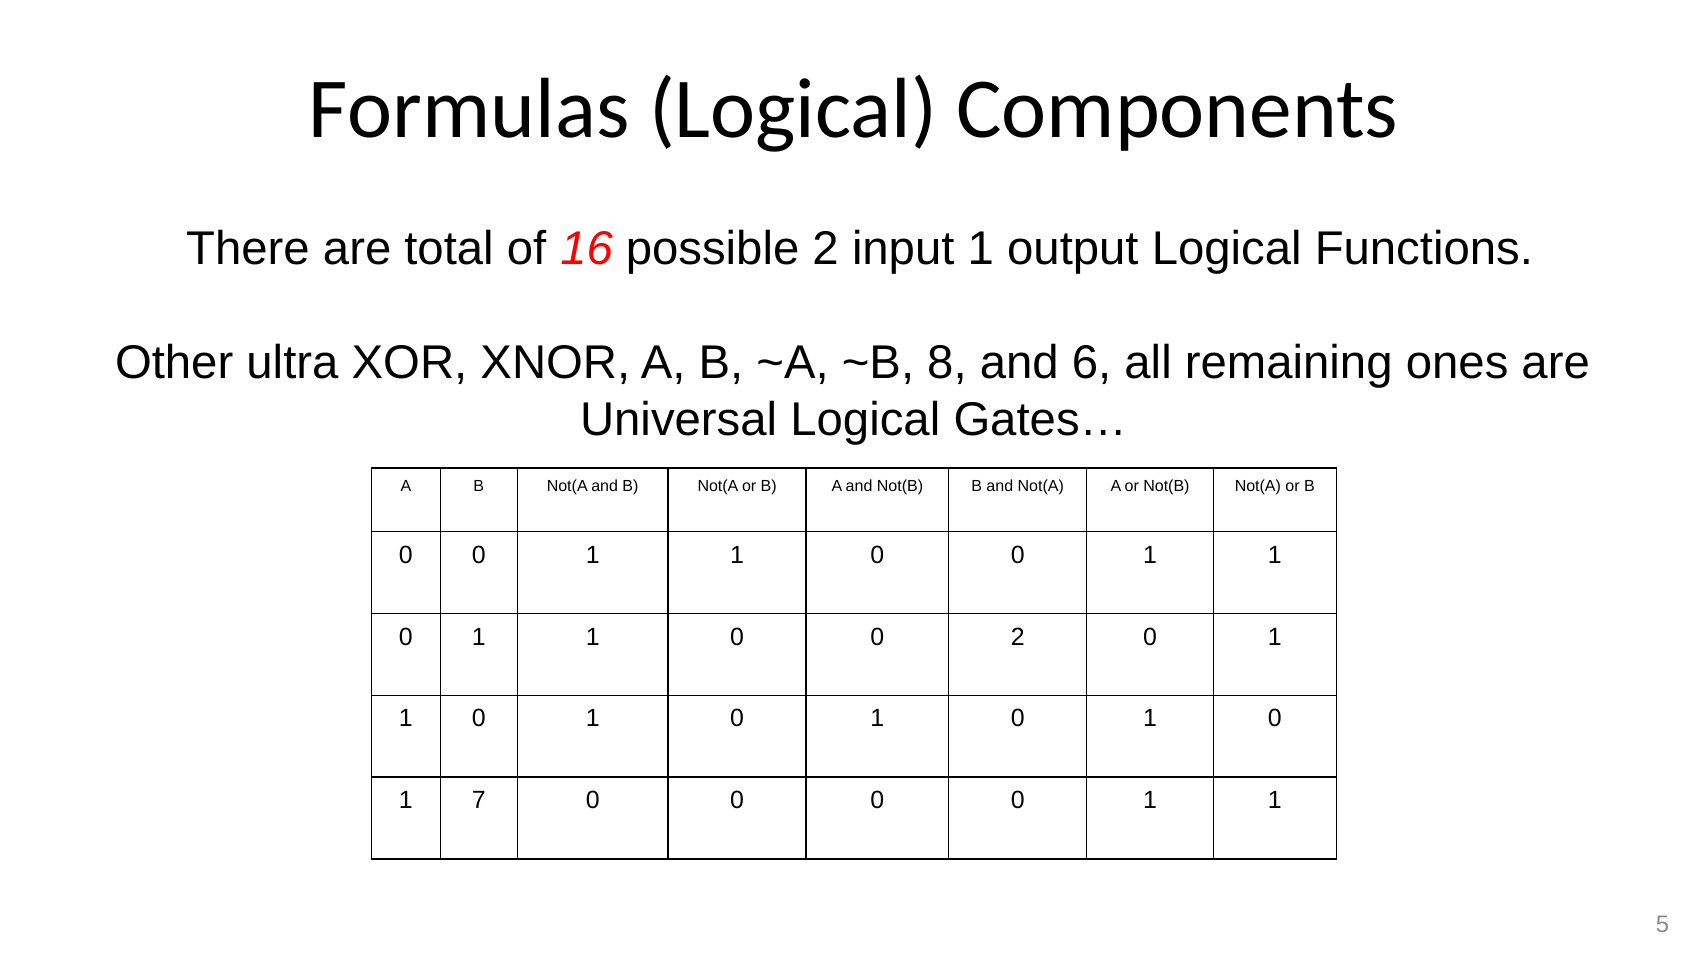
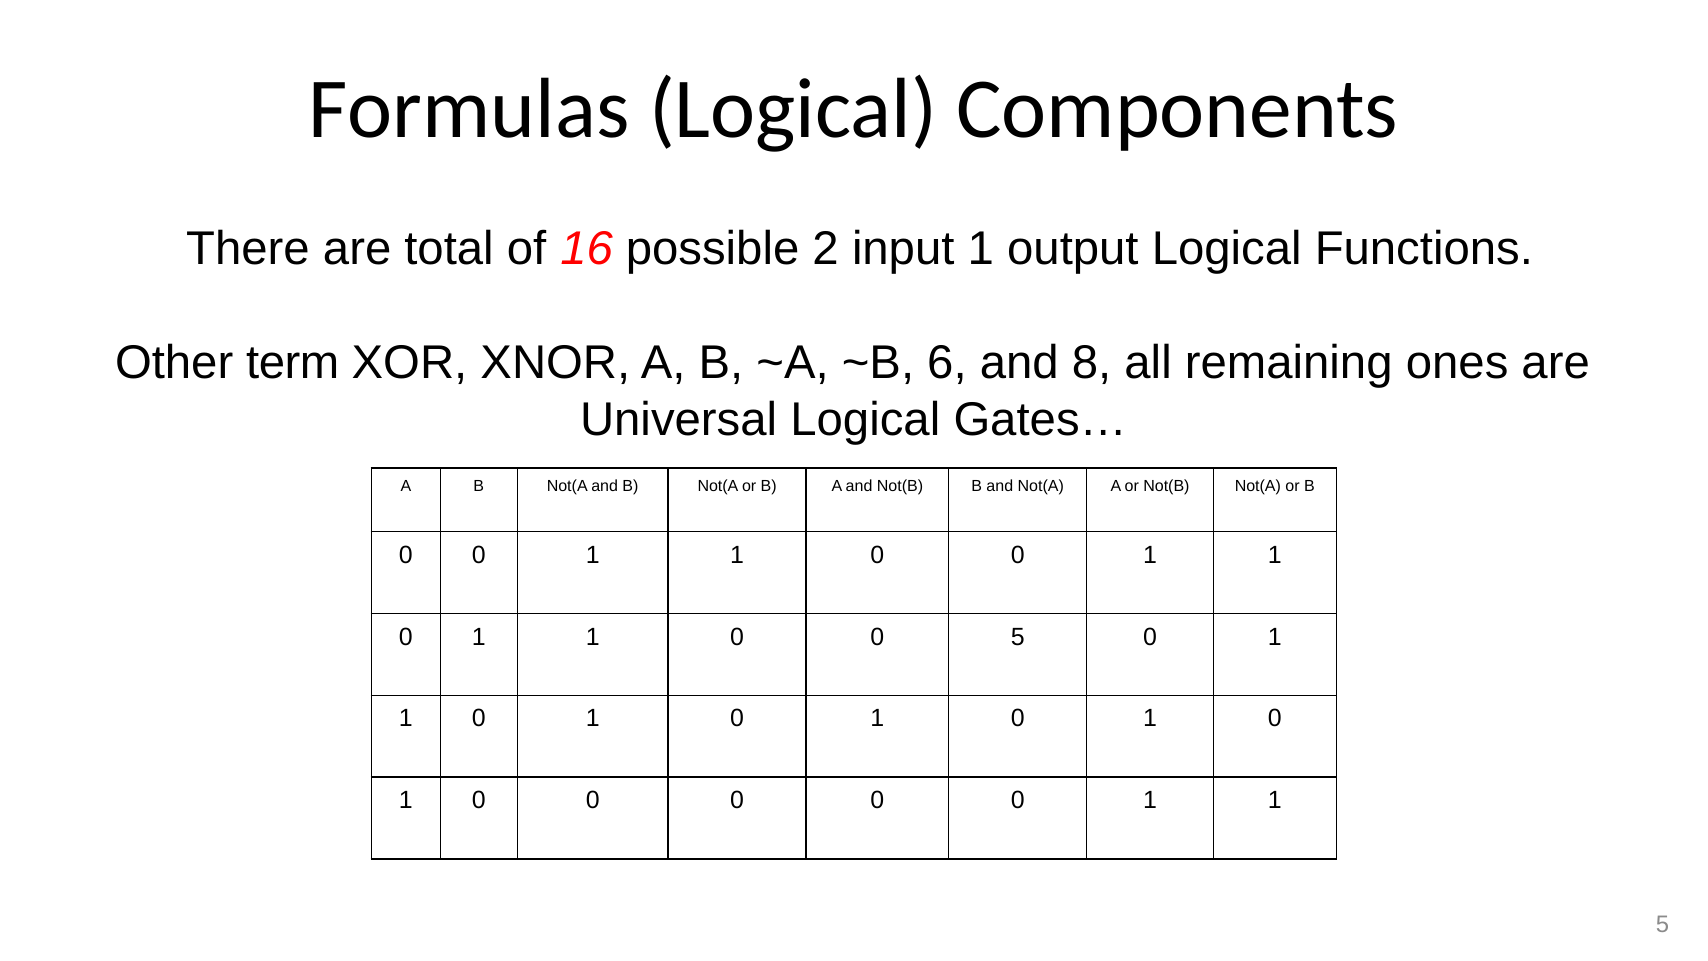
ultra: ultra -> term
8: 8 -> 6
6: 6 -> 8
0 2: 2 -> 5
7 at (479, 800): 7 -> 0
